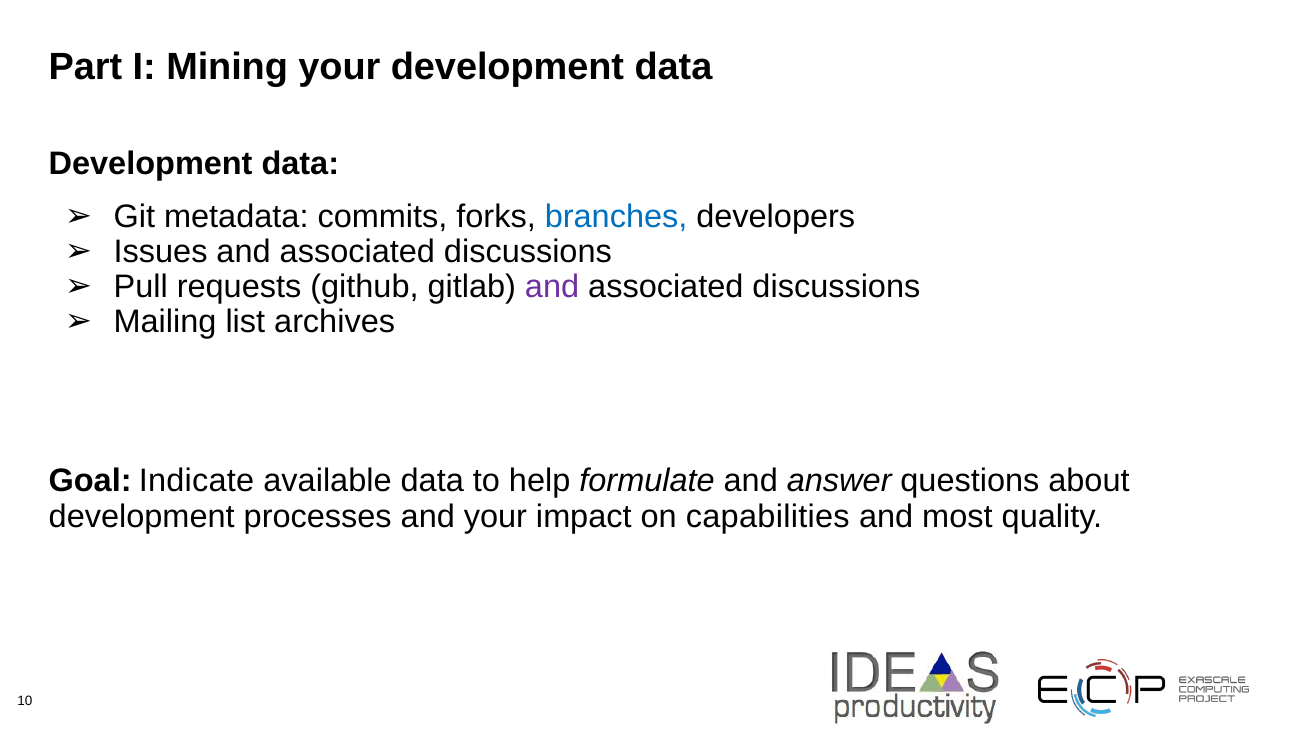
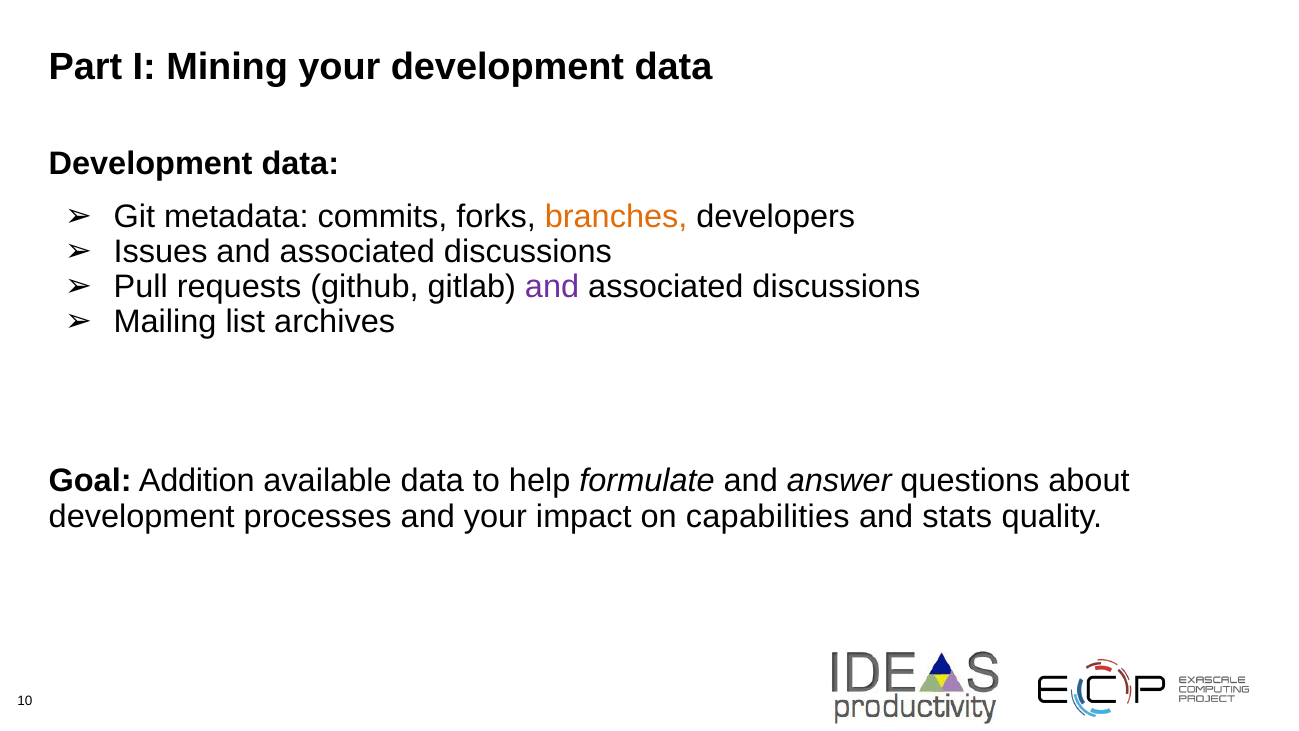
branches colour: blue -> orange
Indicate: Indicate -> Addition
most: most -> stats
